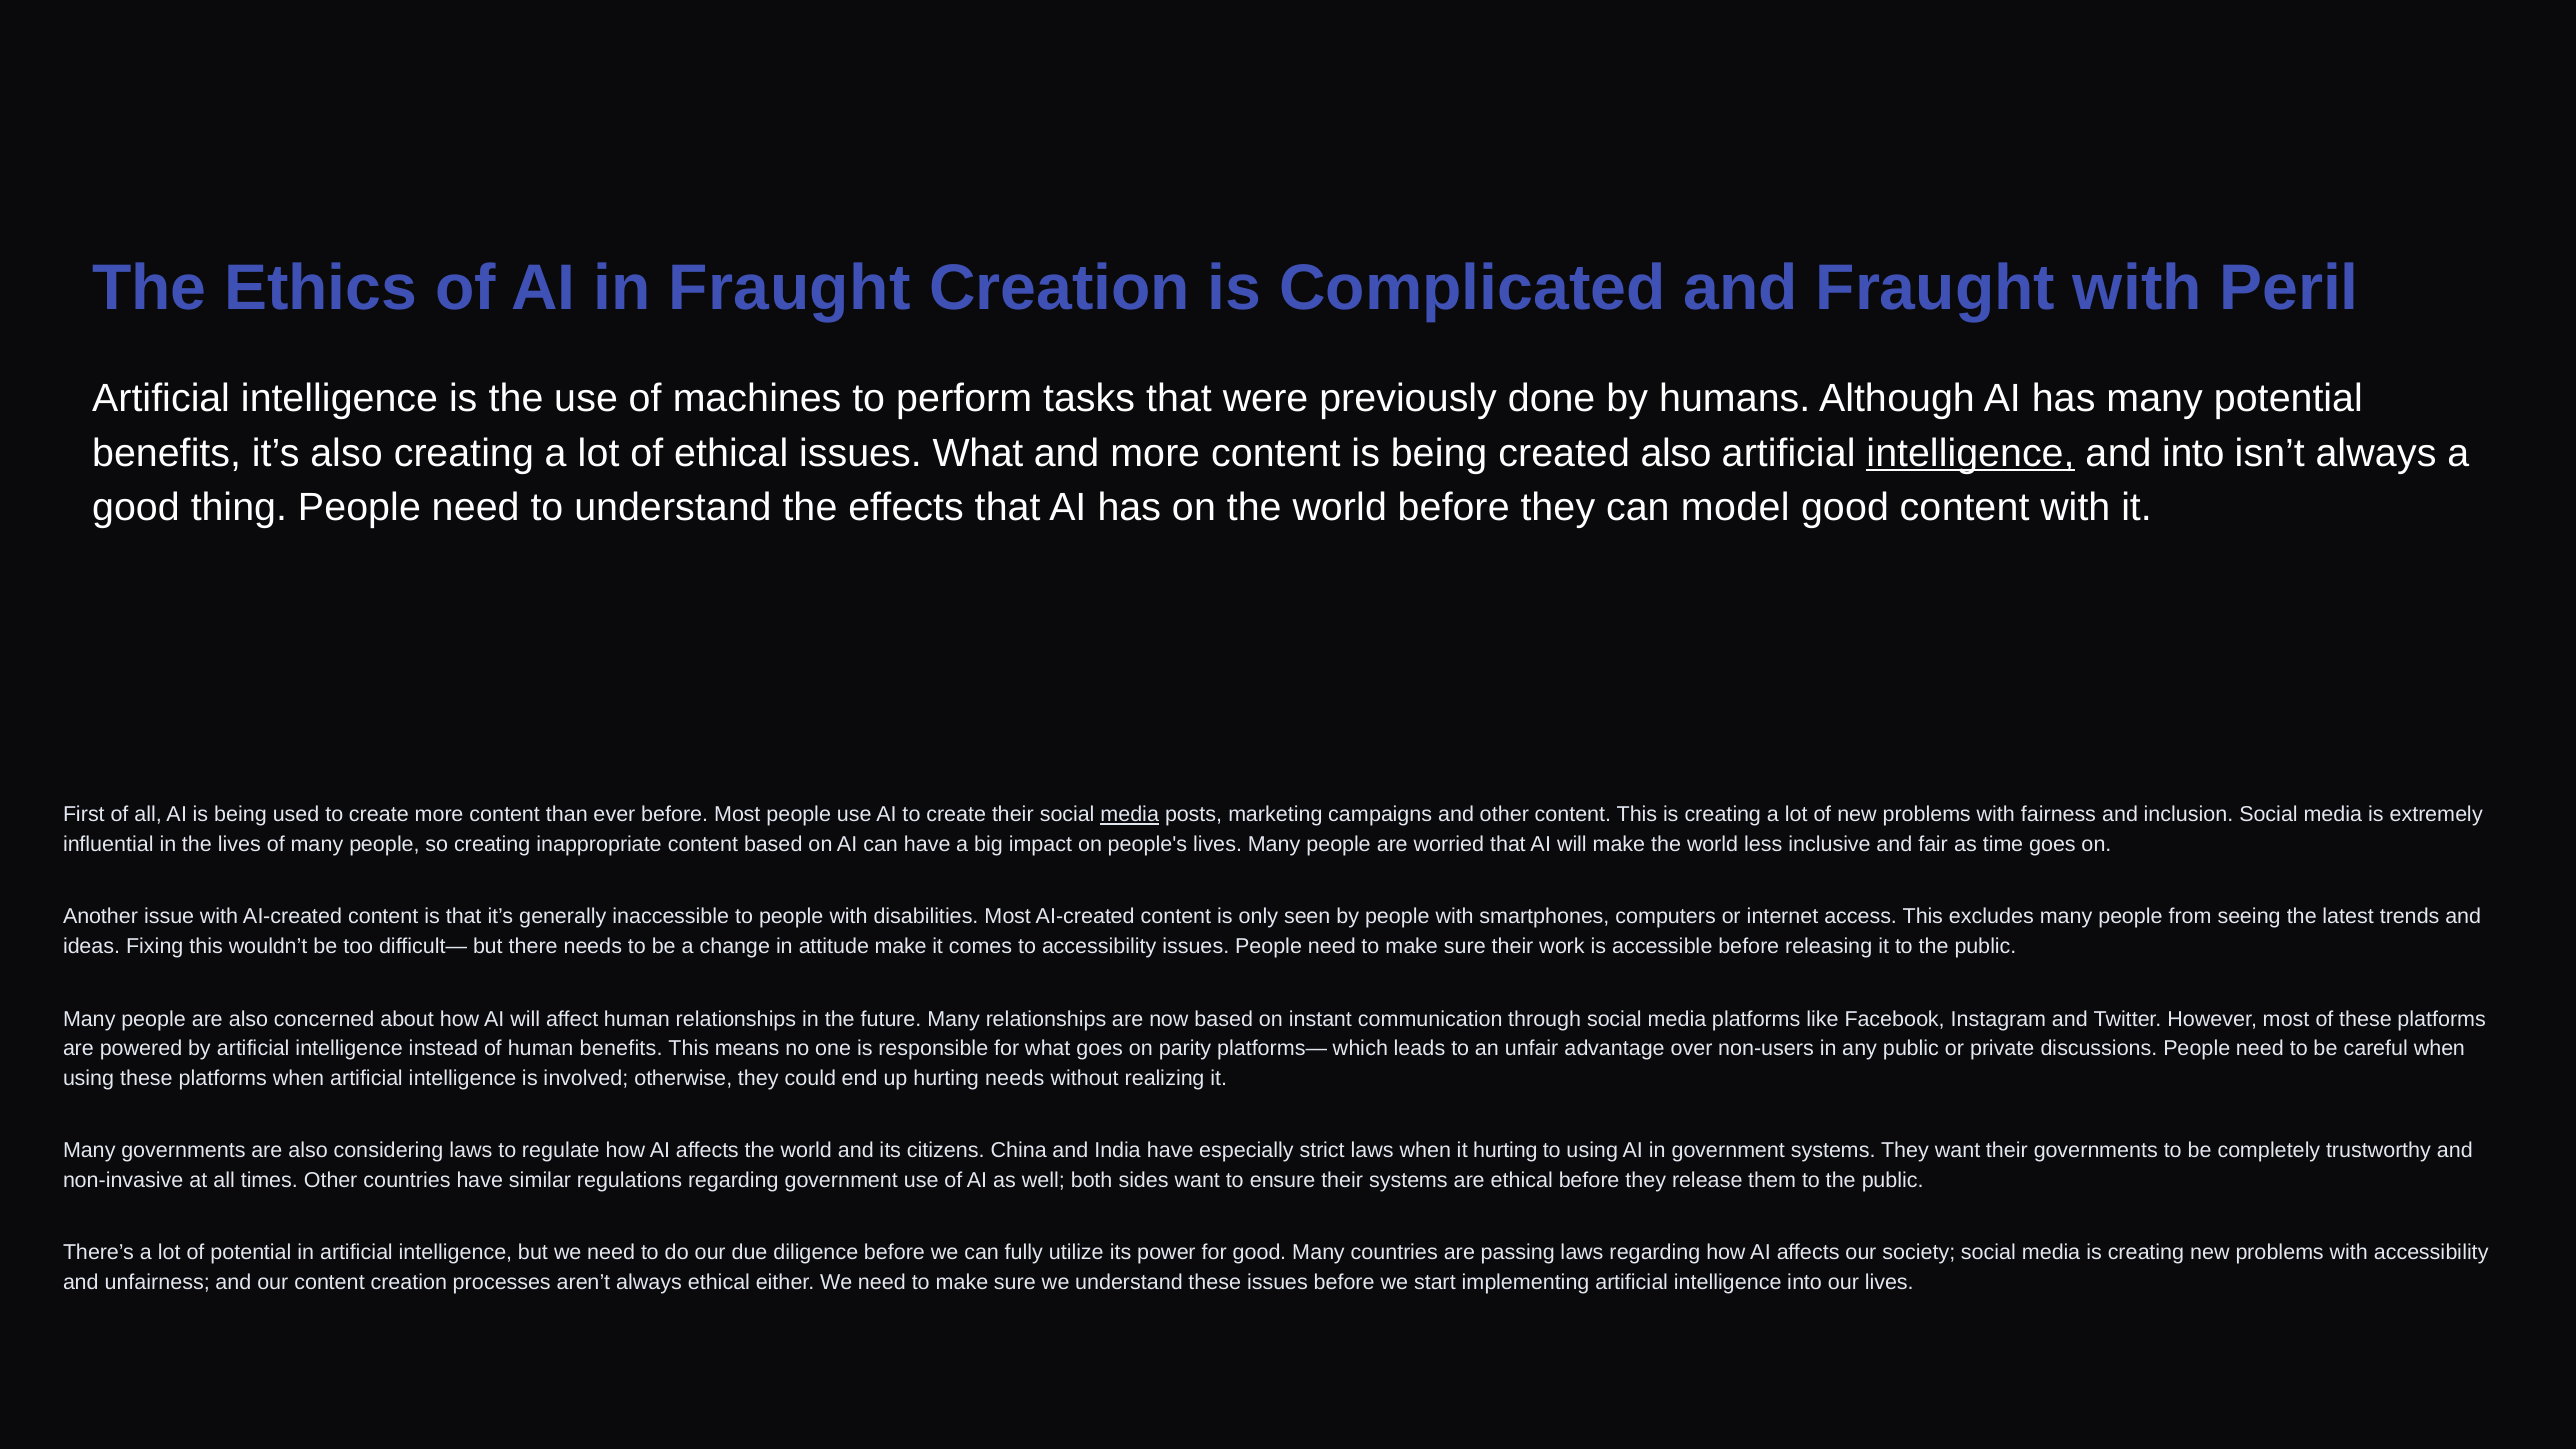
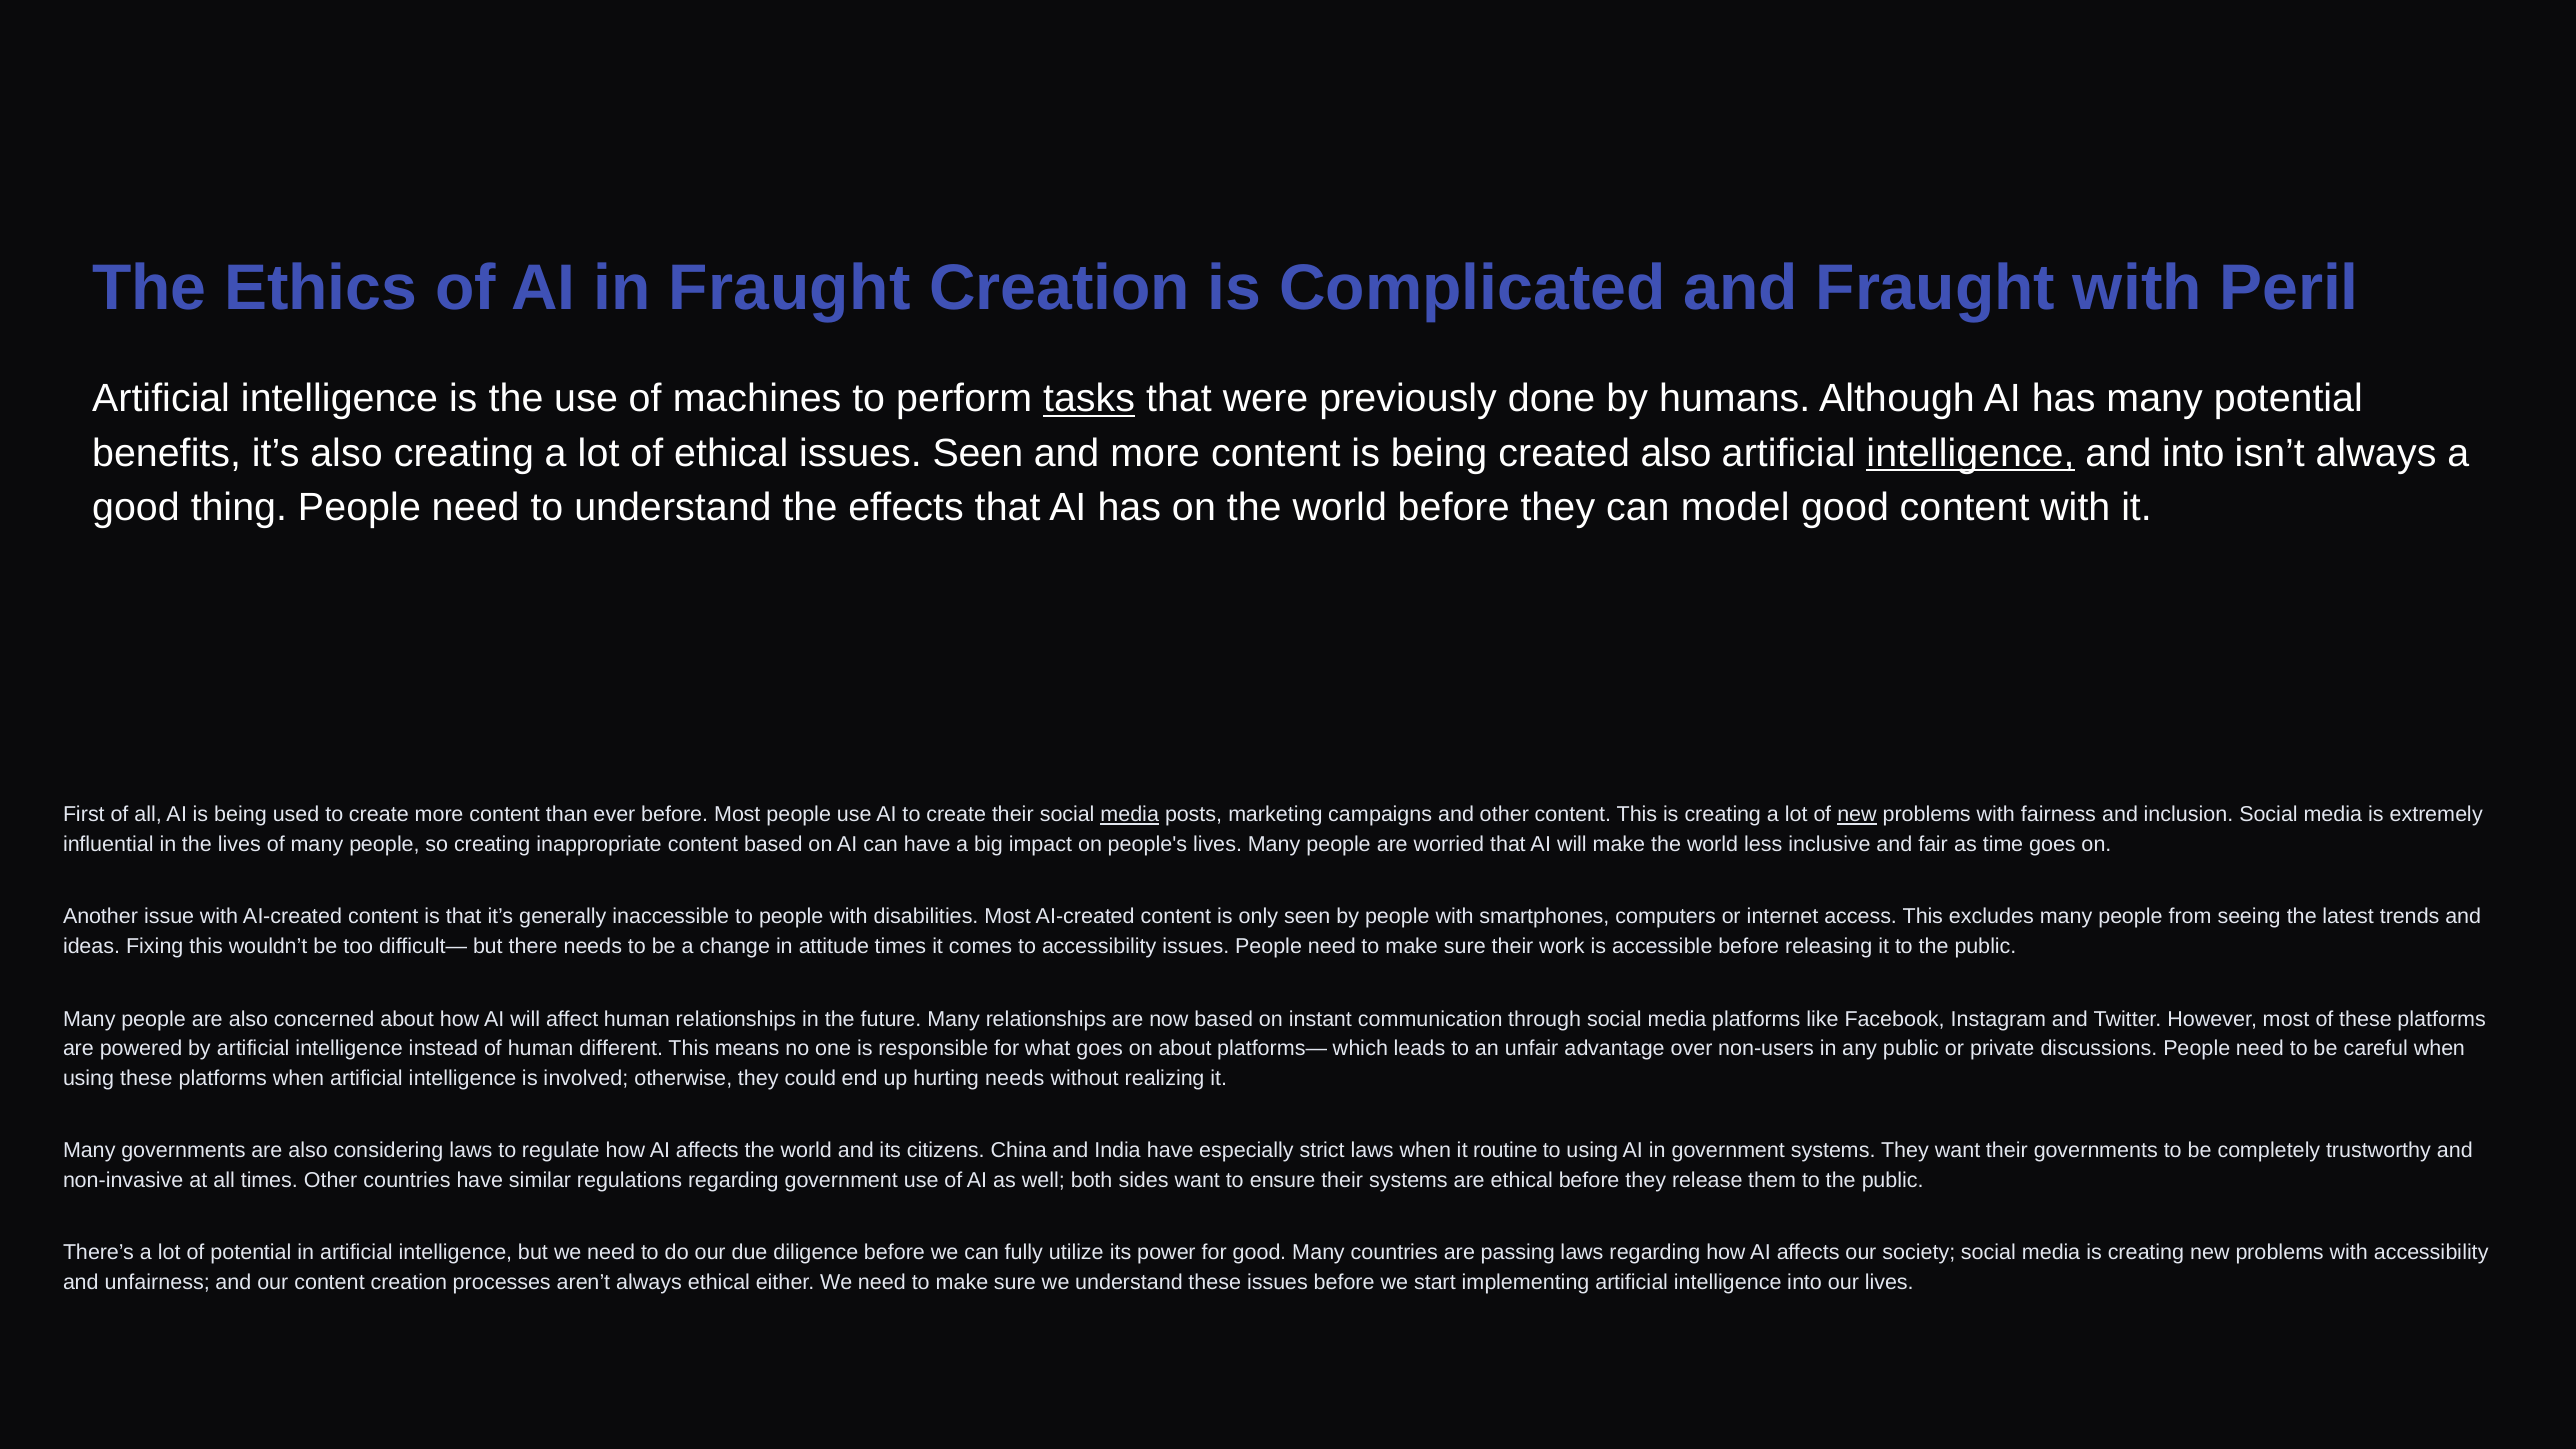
tasks underline: none -> present
issues What: What -> Seen
new at (1857, 815) underline: none -> present
attitude make: make -> times
human benefits: benefits -> different
on parity: parity -> about
it hurting: hurting -> routine
